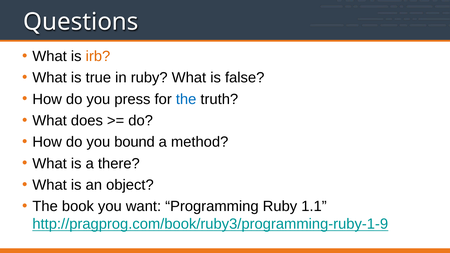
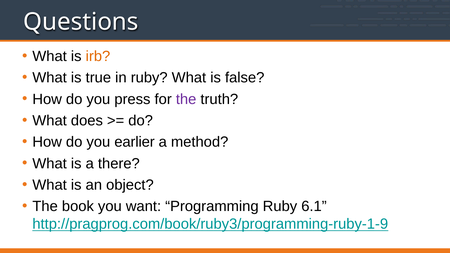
the at (186, 99) colour: blue -> purple
bound: bound -> earlier
1.1: 1.1 -> 6.1
